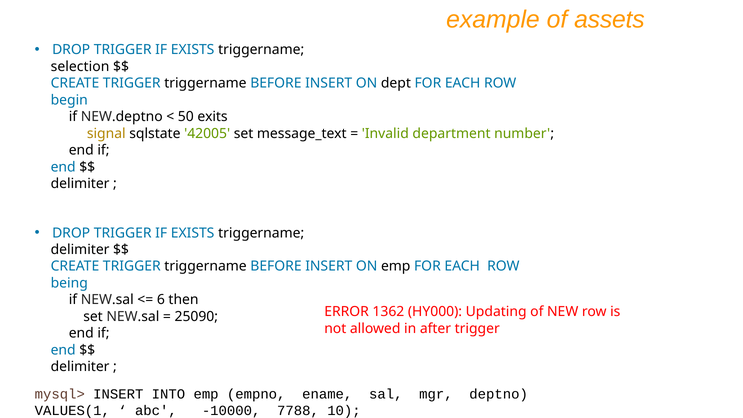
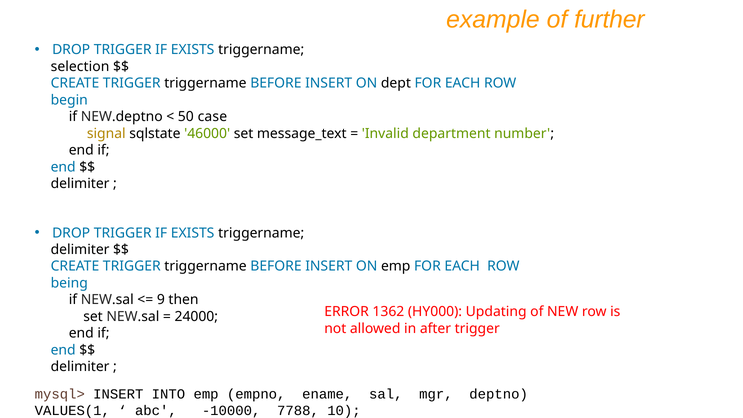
assets: assets -> further
exits: exits -> case
42005: 42005 -> 46000
6: 6 -> 9
25090: 25090 -> 24000
